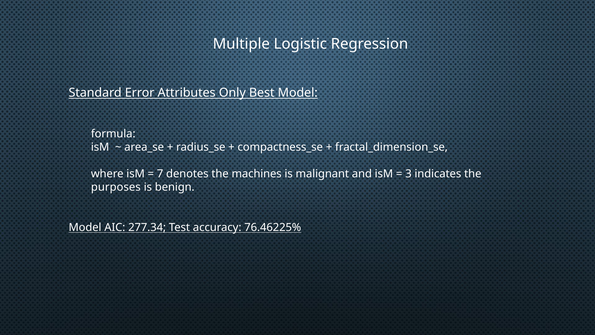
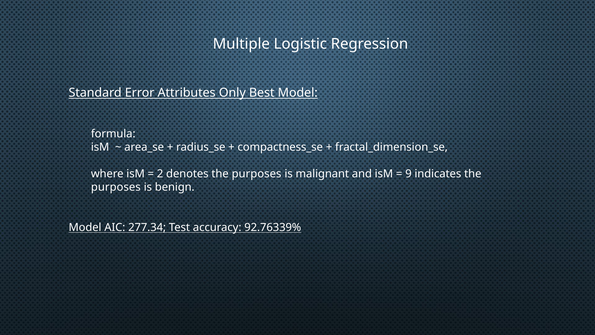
7: 7 -> 2
denotes the machines: machines -> purposes
3: 3 -> 9
76.46225%: 76.46225% -> 92.76339%
